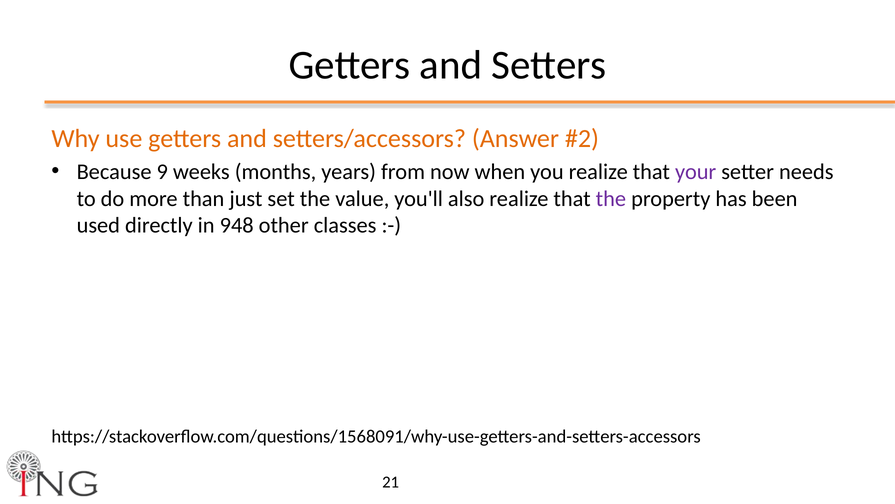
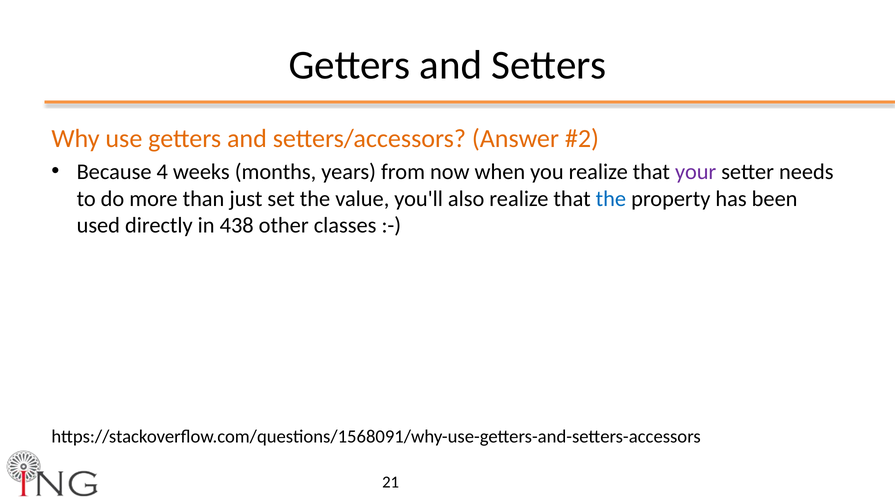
9: 9 -> 4
the at (611, 198) colour: purple -> blue
948: 948 -> 438
